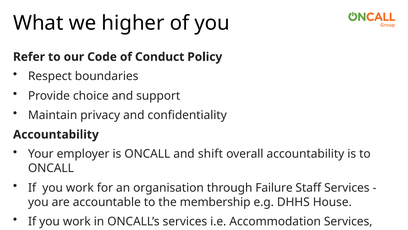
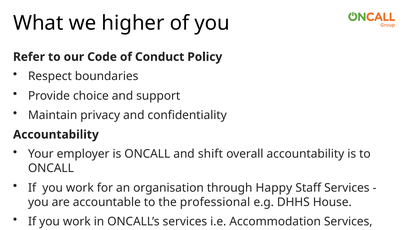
Failure: Failure -> Happy
membership: membership -> professional
